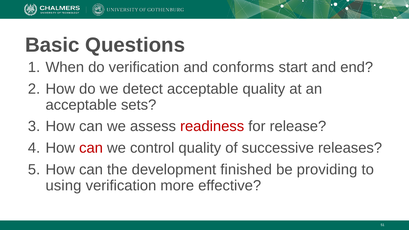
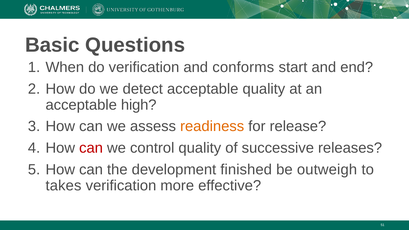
sets: sets -> high
readiness colour: red -> orange
providing: providing -> outweigh
using: using -> takes
